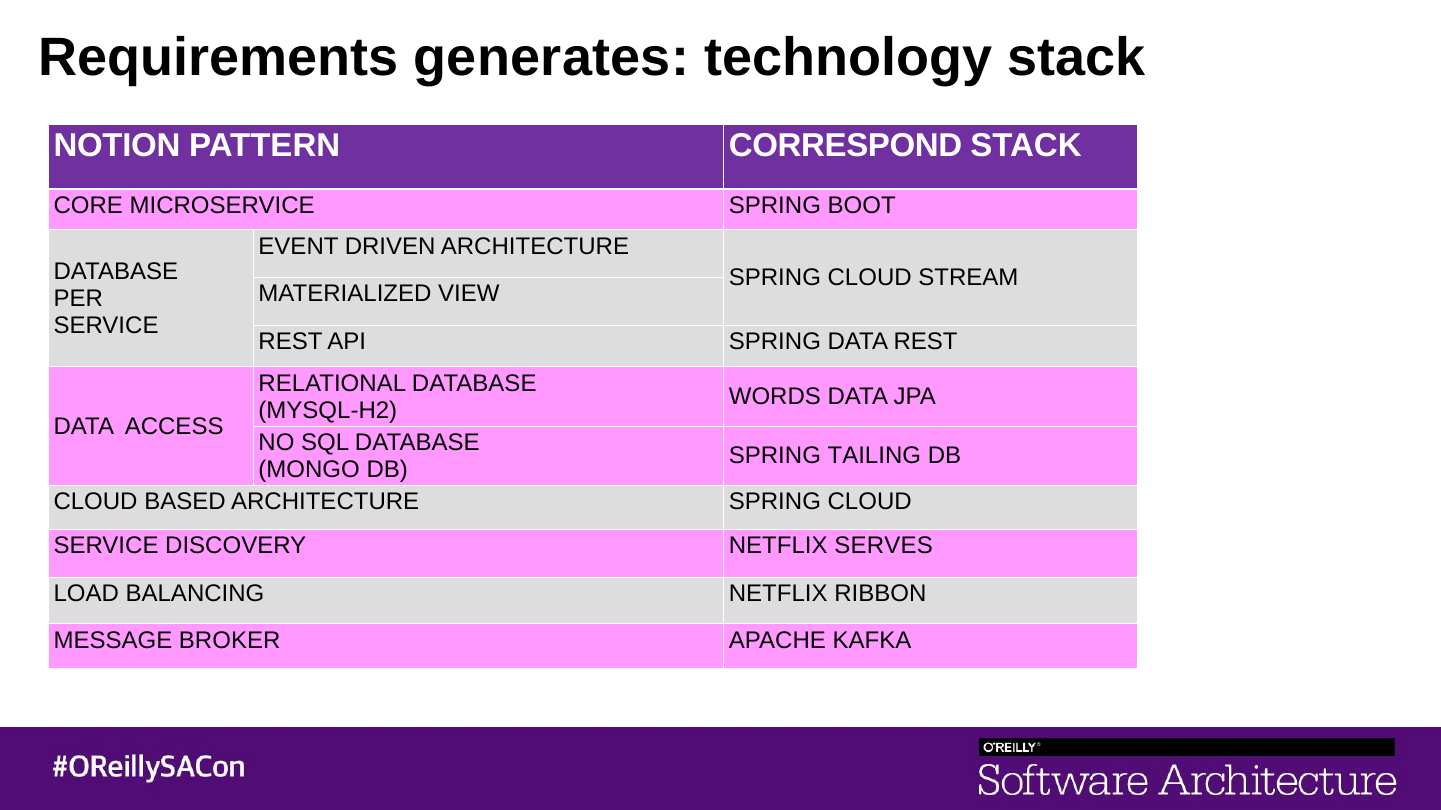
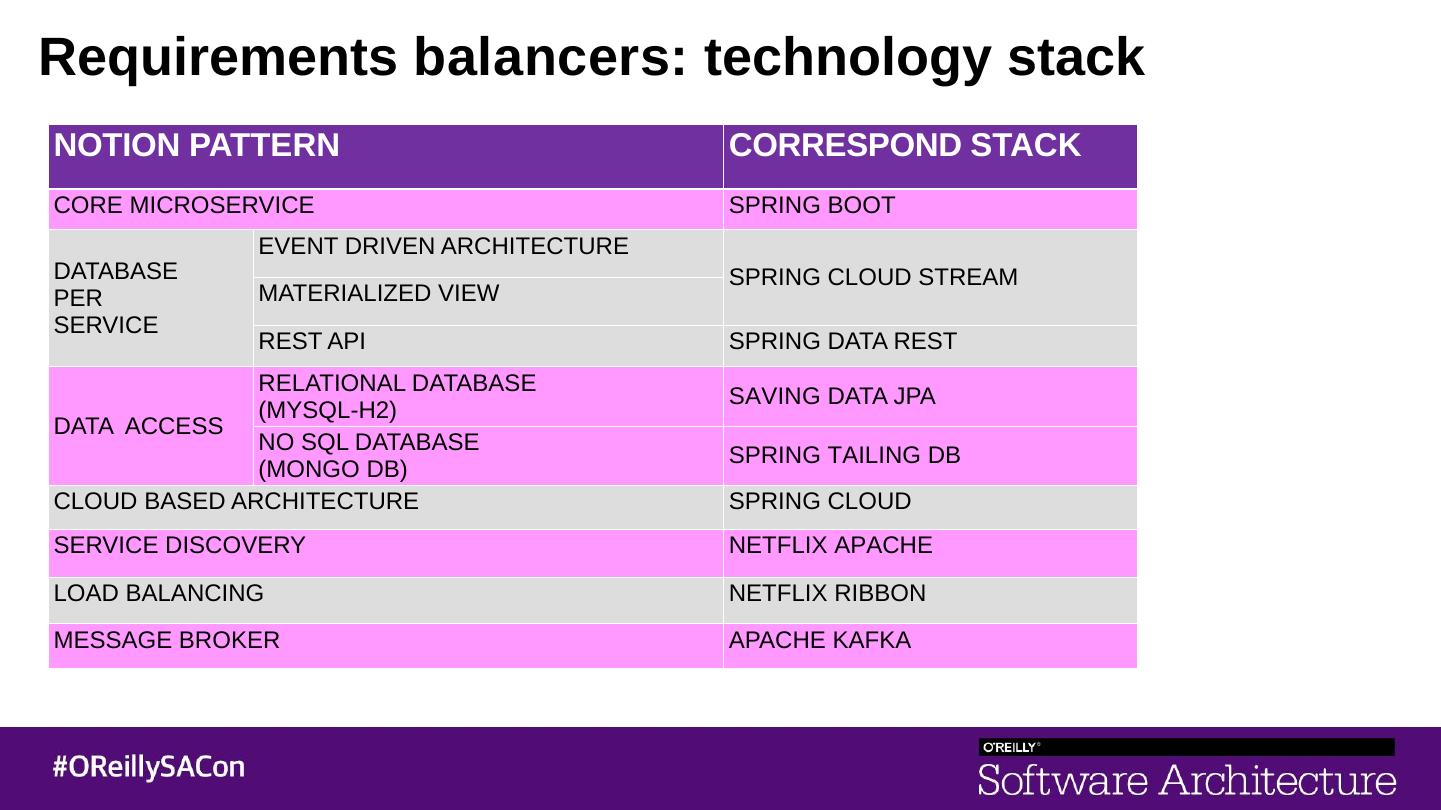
generates: generates -> balancers
WORDS: WORDS -> SAVING
NETFLIX SERVES: SERVES -> APACHE
